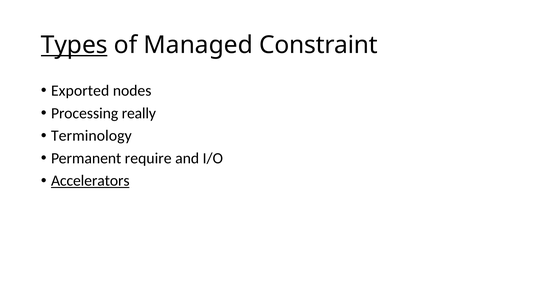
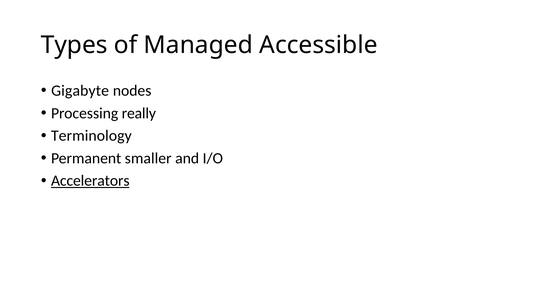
Types underline: present -> none
Constraint: Constraint -> Accessible
Exported: Exported -> Gigabyte
require: require -> smaller
